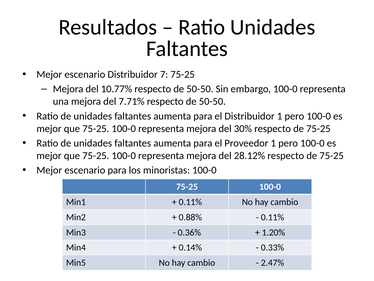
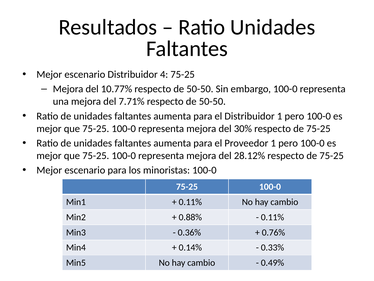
7: 7 -> 4
1.20%: 1.20% -> 0.76%
2.47%: 2.47% -> 0.49%
